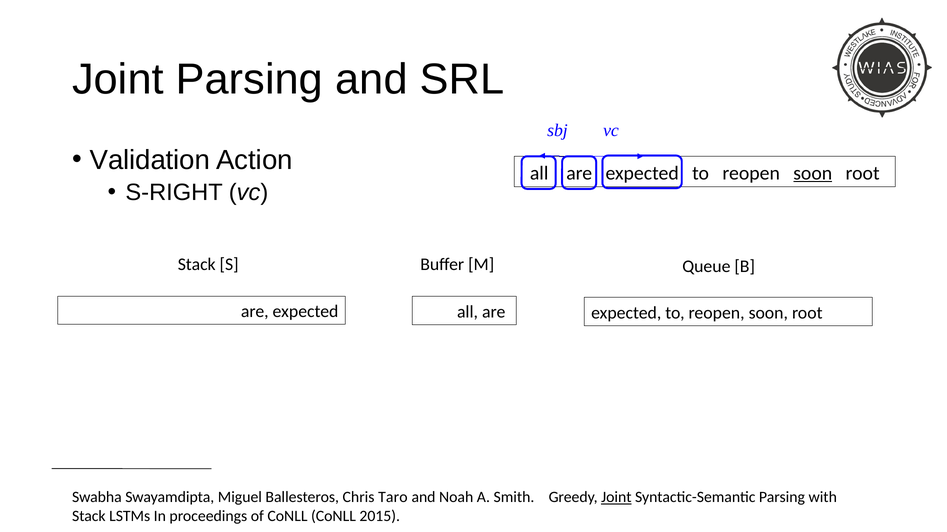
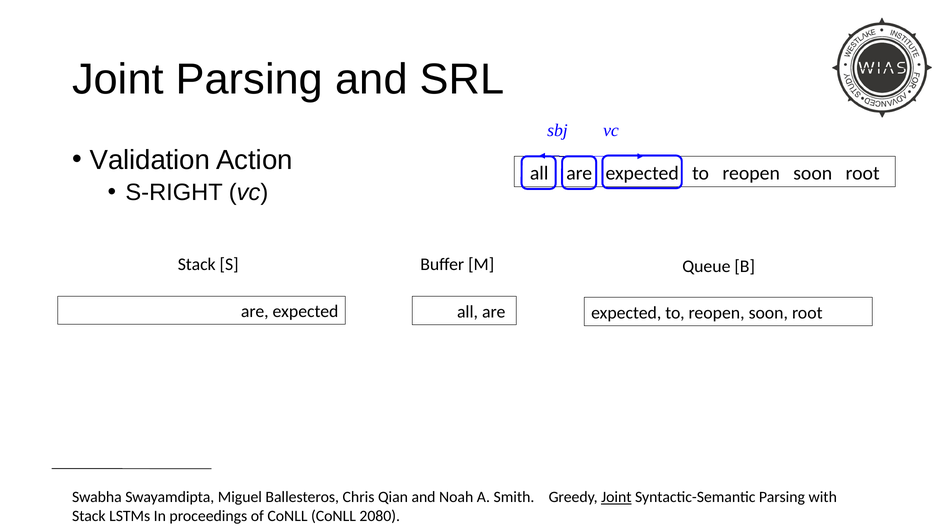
soon at (813, 173) underline: present -> none
Taro: Taro -> Qian
2015: 2015 -> 2080
